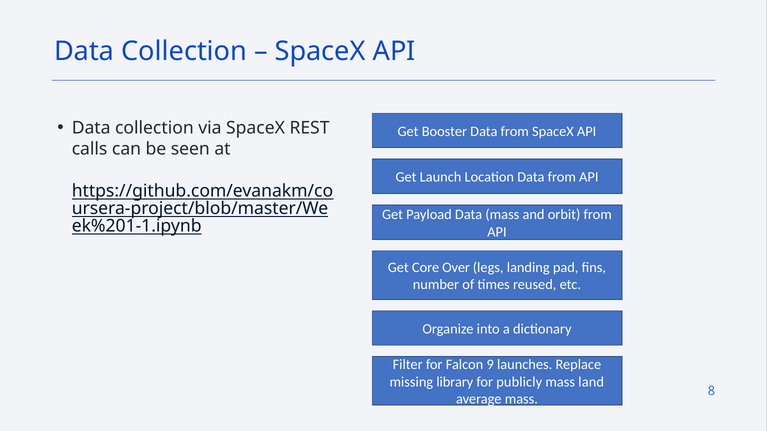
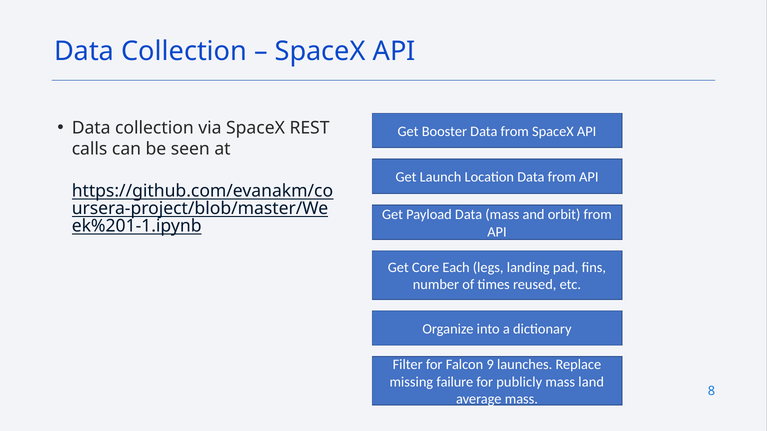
Over: Over -> Each
library: library -> failure
